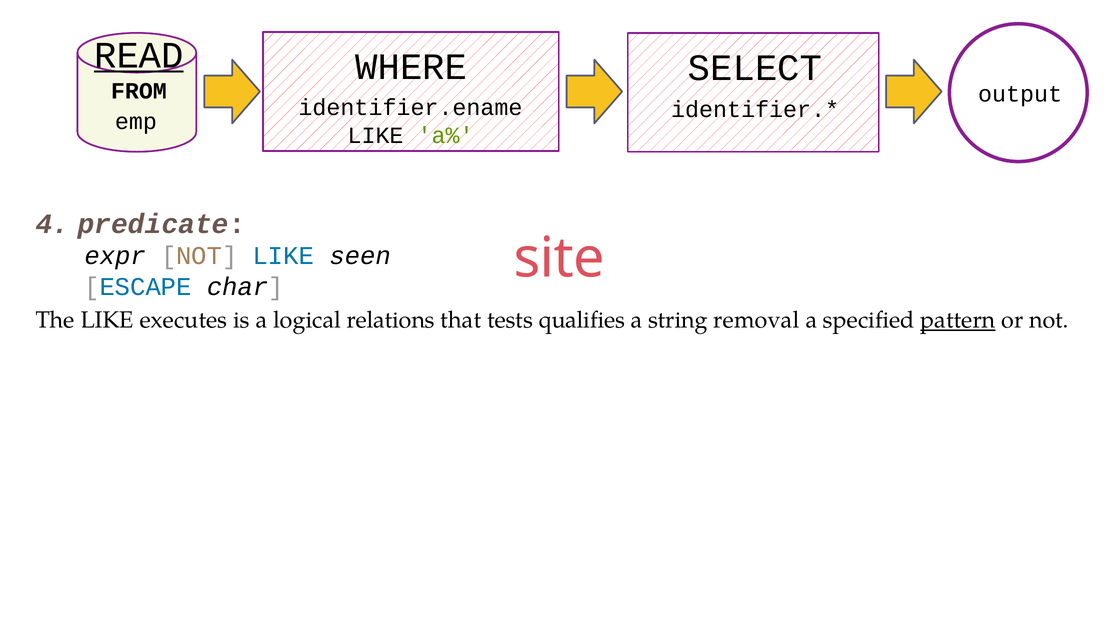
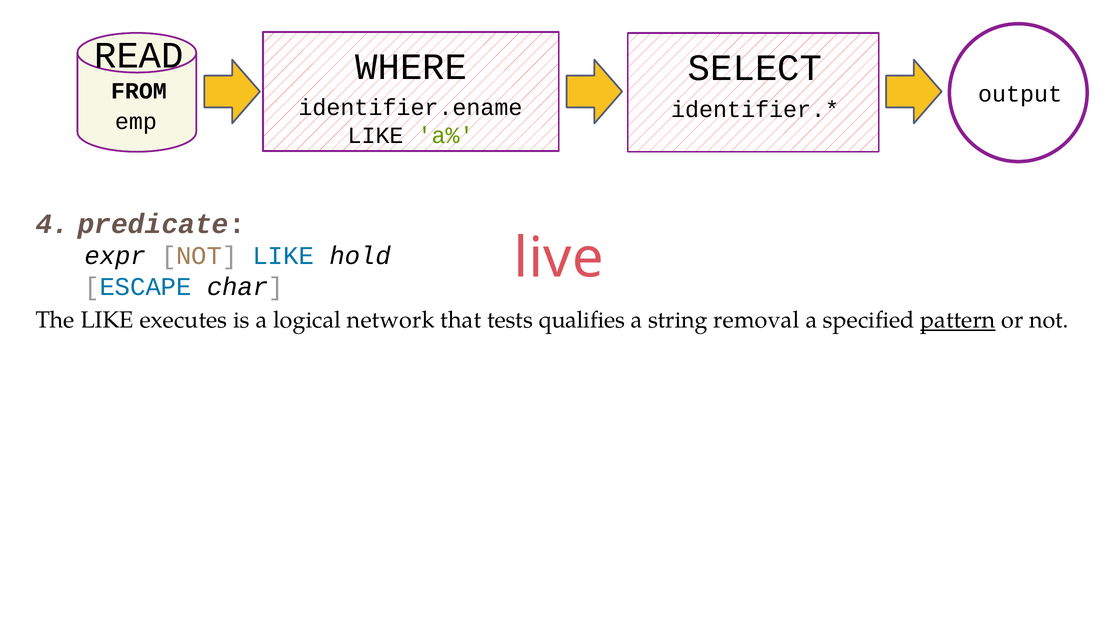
READ underline: present -> none
site: site -> live
seen: seen -> hold
relations: relations -> network
